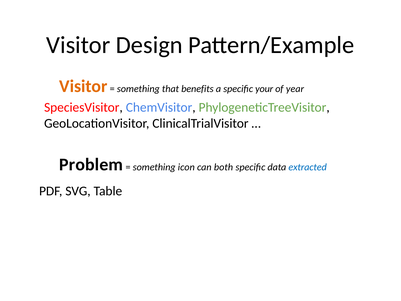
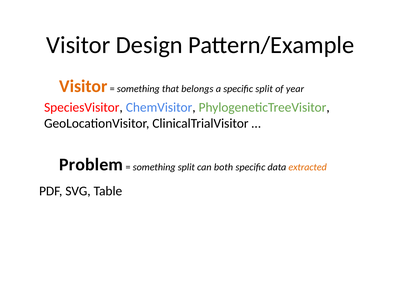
benefits: benefits -> belongs
specific your: your -> split
something icon: icon -> split
extracted colour: blue -> orange
